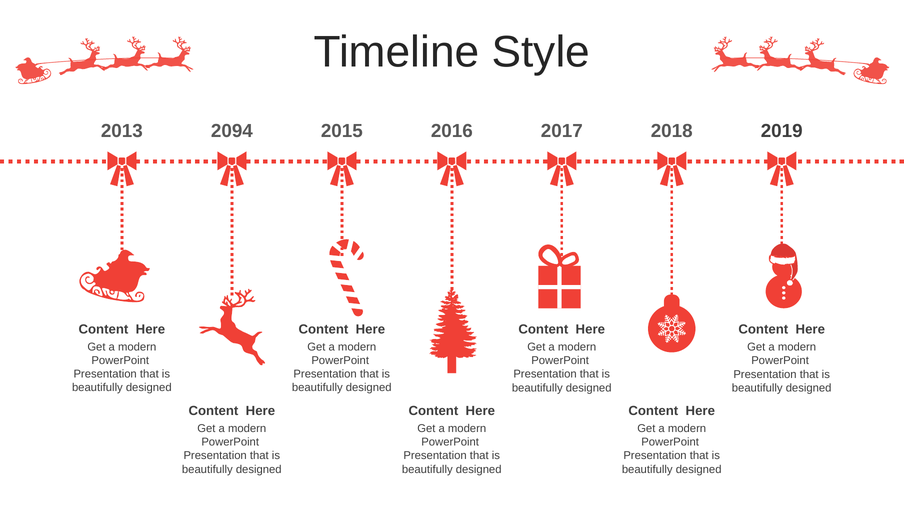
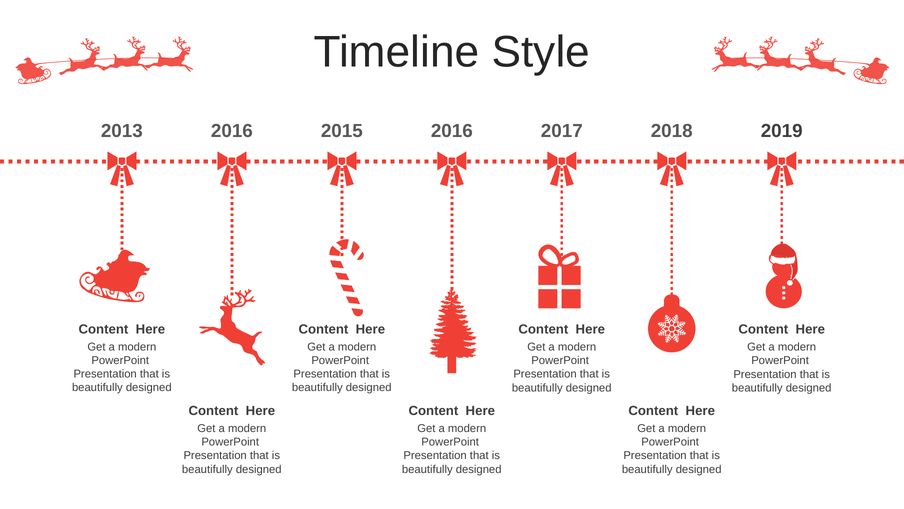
2094 at (232, 131): 2094 -> 2016
